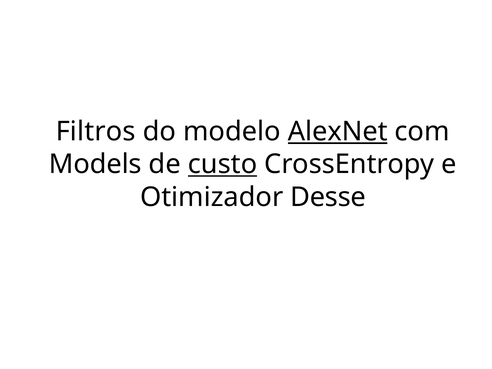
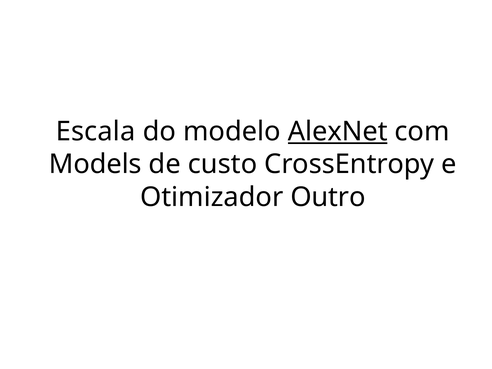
Filtros: Filtros -> Escala
custo underline: present -> none
Desse: Desse -> Outro
